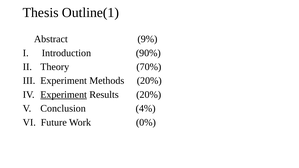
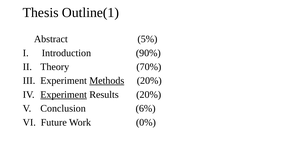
9%: 9% -> 5%
Methods underline: none -> present
4%: 4% -> 6%
